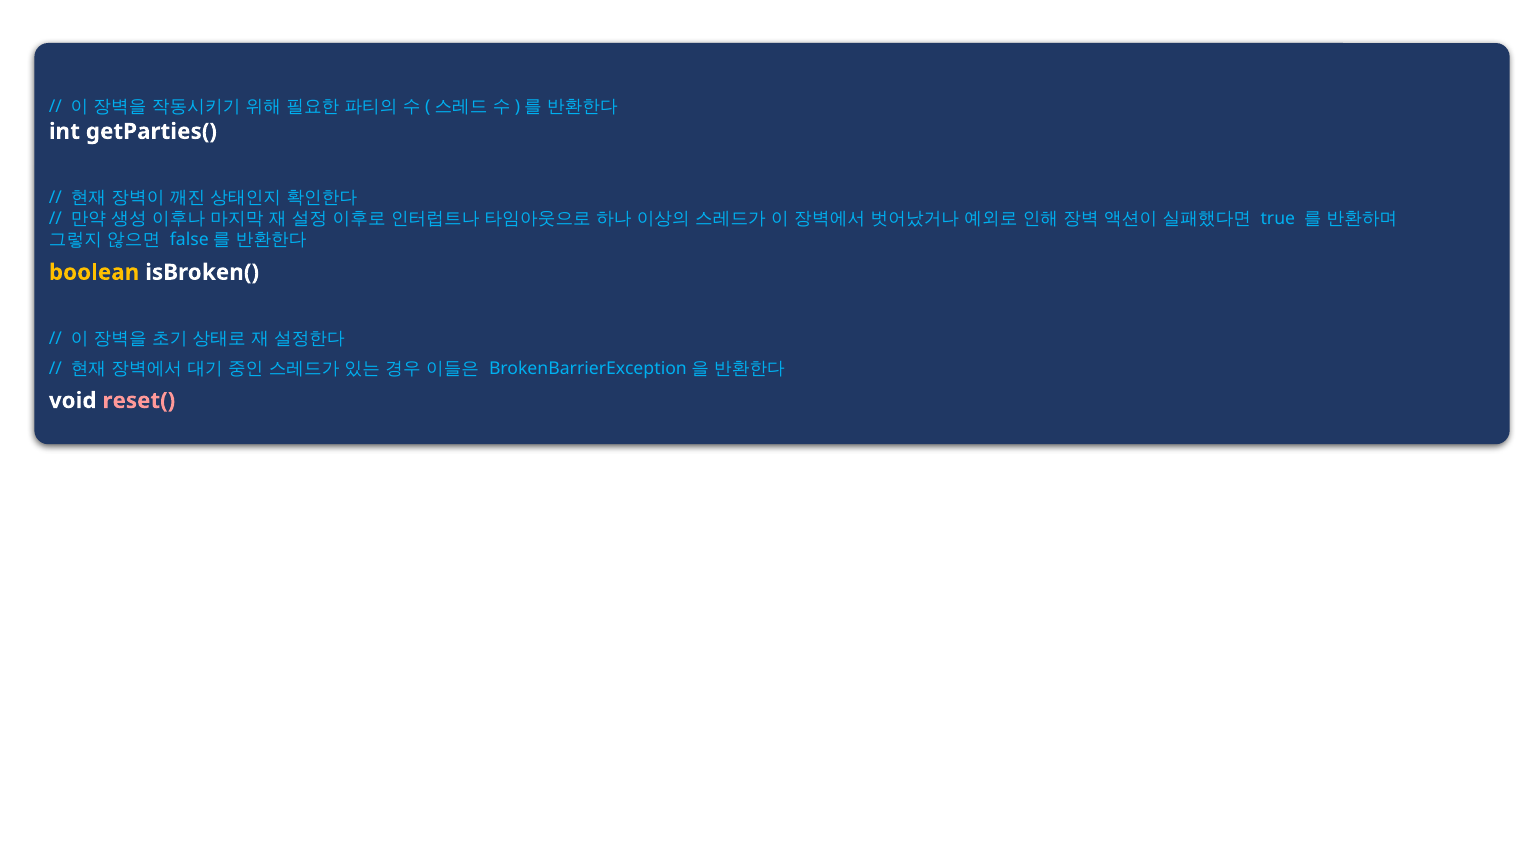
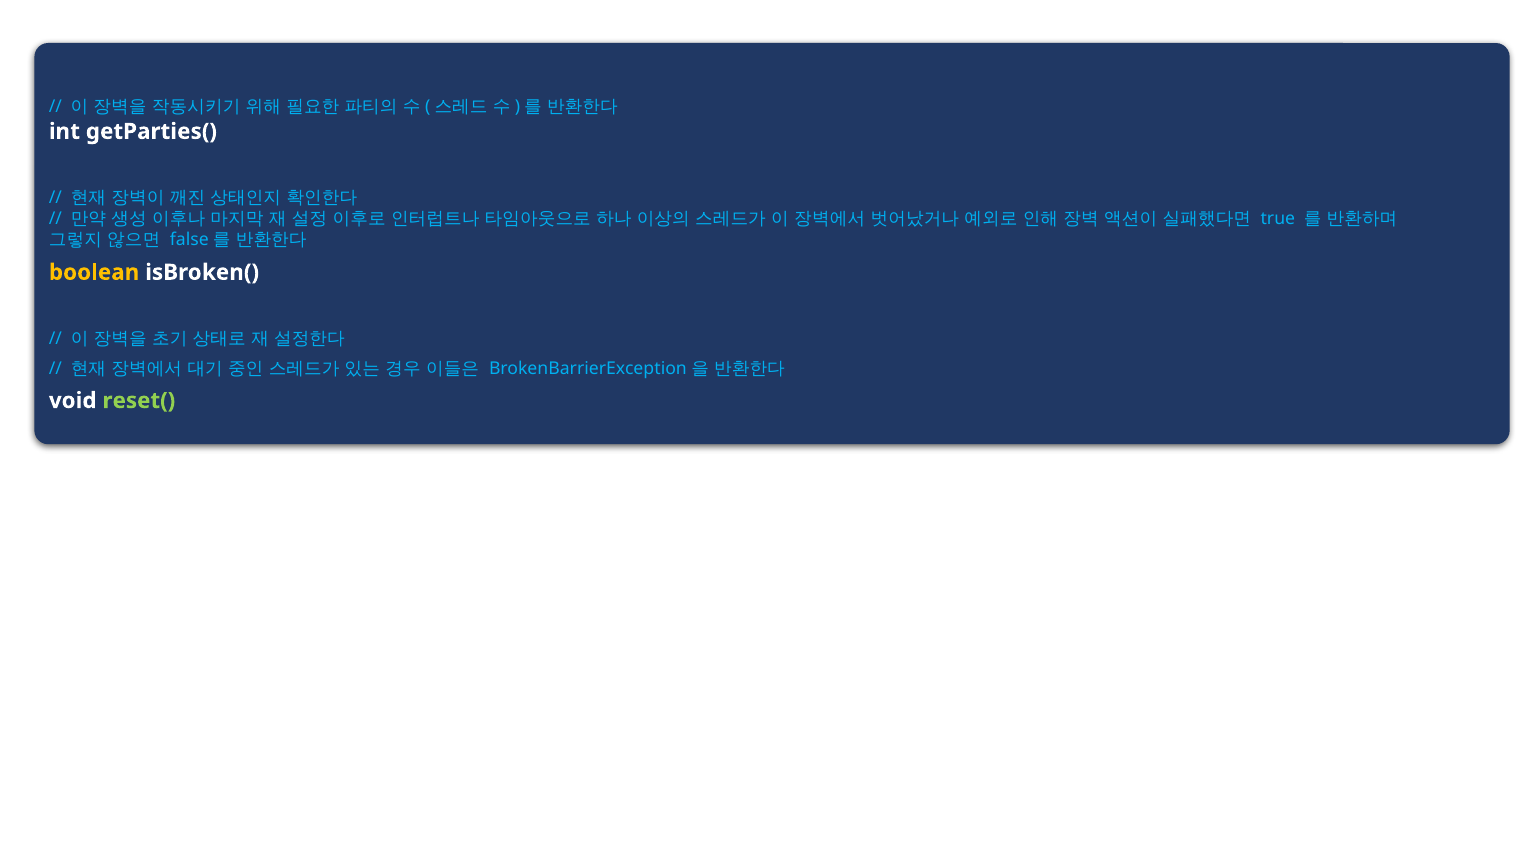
reset( colour: pink -> light green
